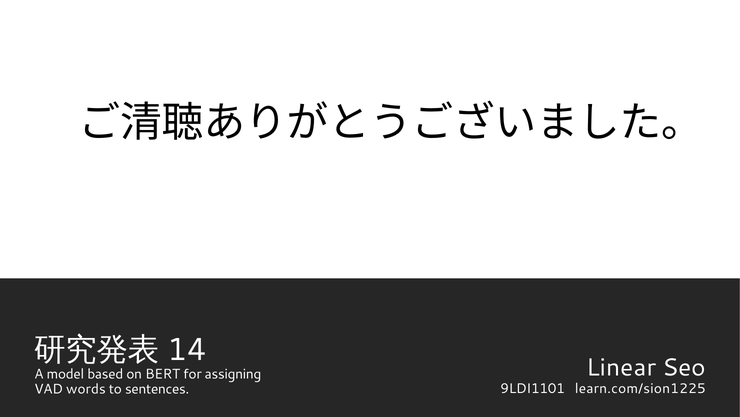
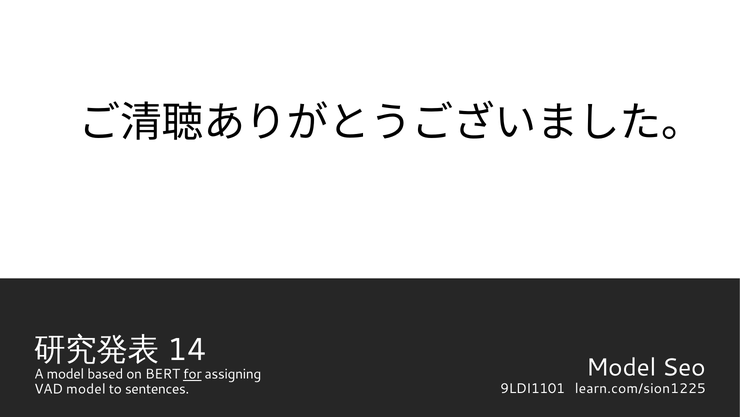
Linear at (621, 367): Linear -> Model
for underline: none -> present
VAD words: words -> model
